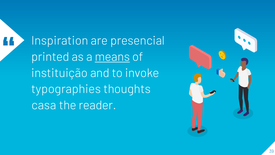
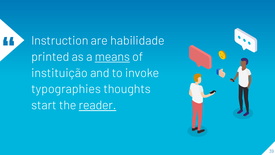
Inspiration: Inspiration -> Instruction
presencial: presencial -> habilidade
casa: casa -> start
reader underline: none -> present
